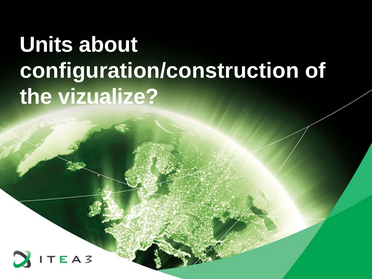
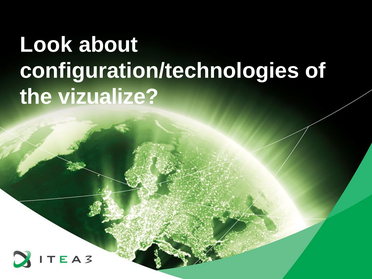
Units: Units -> Look
configuration/construction: configuration/construction -> configuration/technologies
